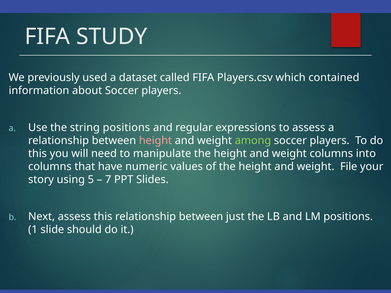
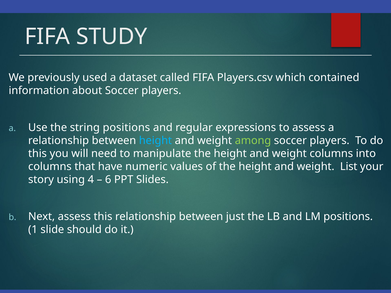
height at (155, 141) colour: pink -> light blue
File: File -> List
5: 5 -> 4
7: 7 -> 6
